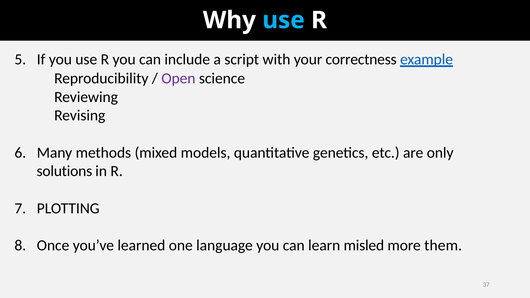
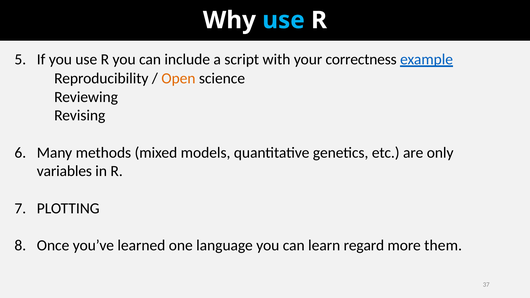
Open colour: purple -> orange
solutions: solutions -> variables
misled: misled -> regard
